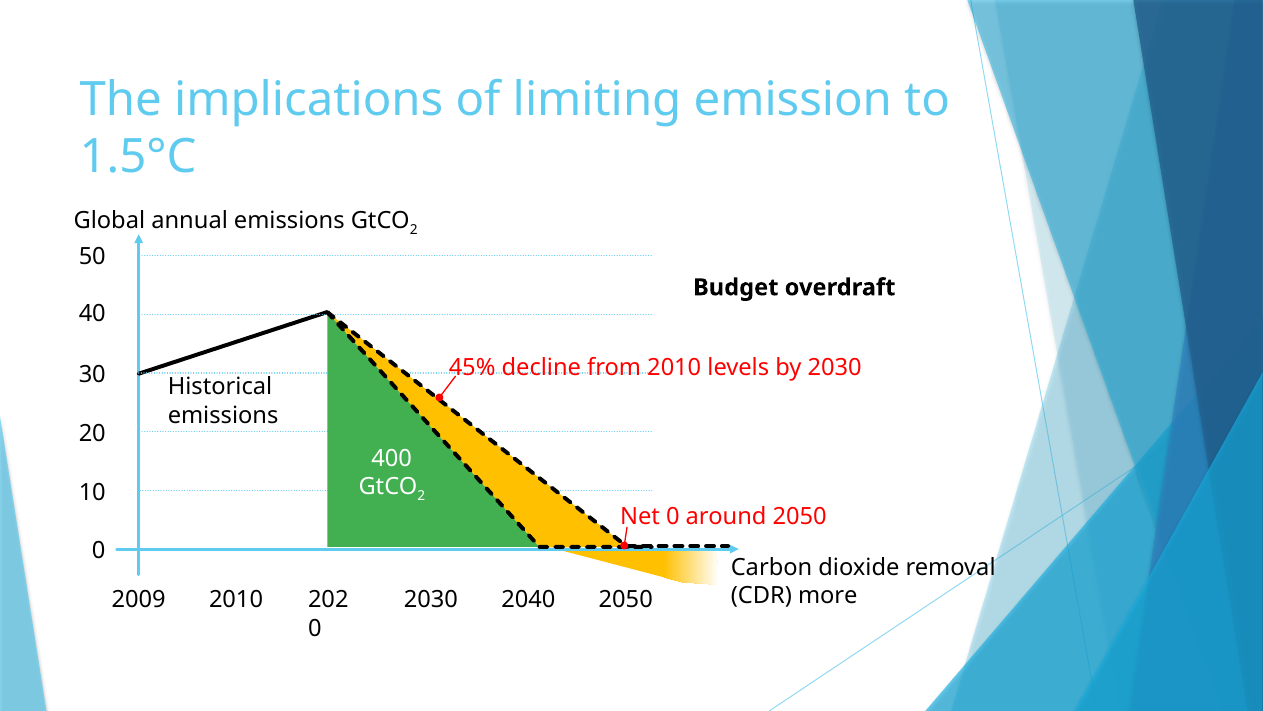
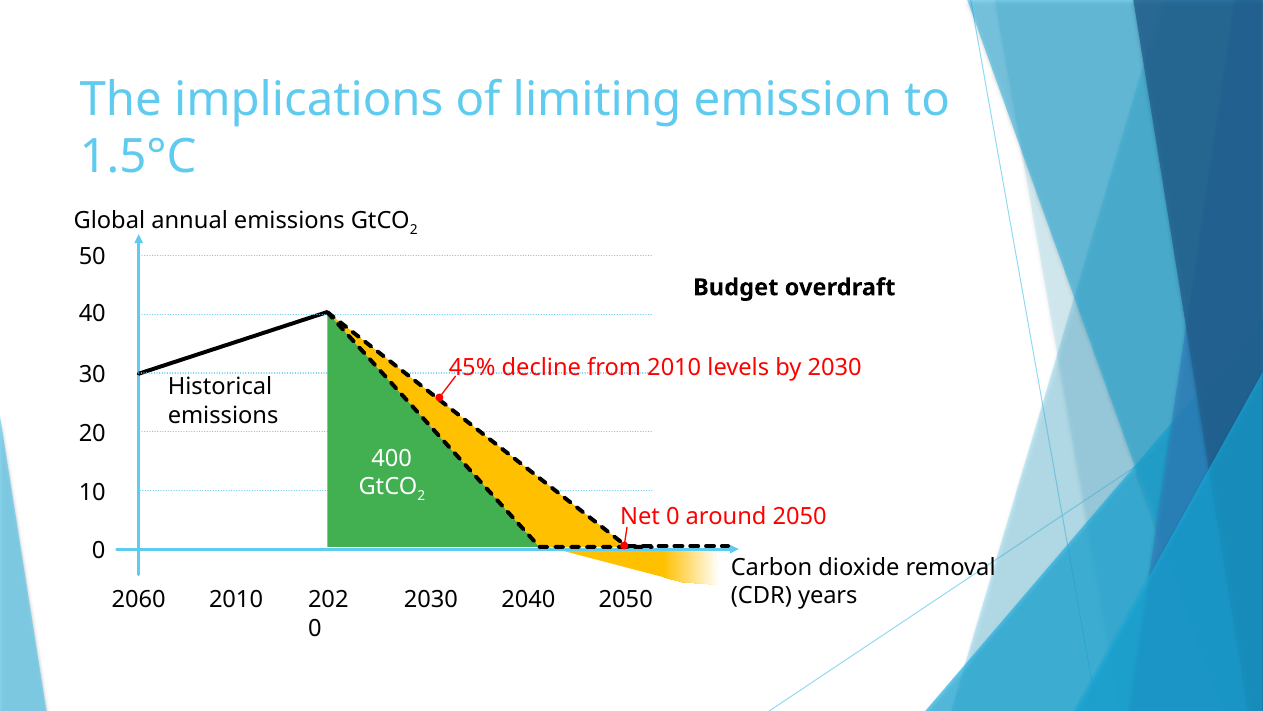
more: more -> years
2009: 2009 -> 2060
